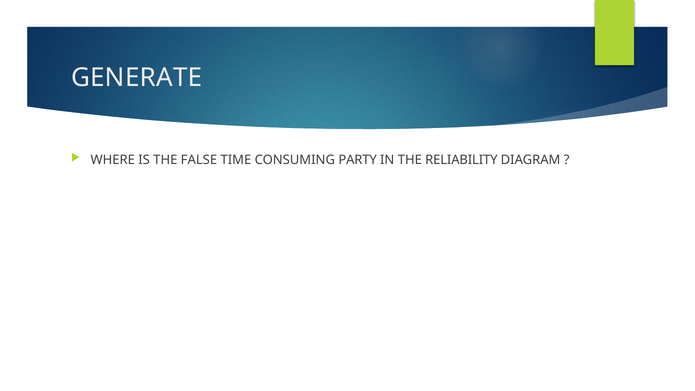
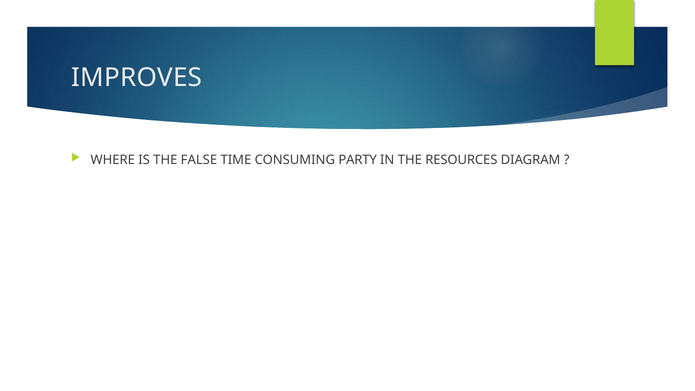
GENERATE: GENERATE -> IMPROVES
RELIABILITY: RELIABILITY -> RESOURCES
